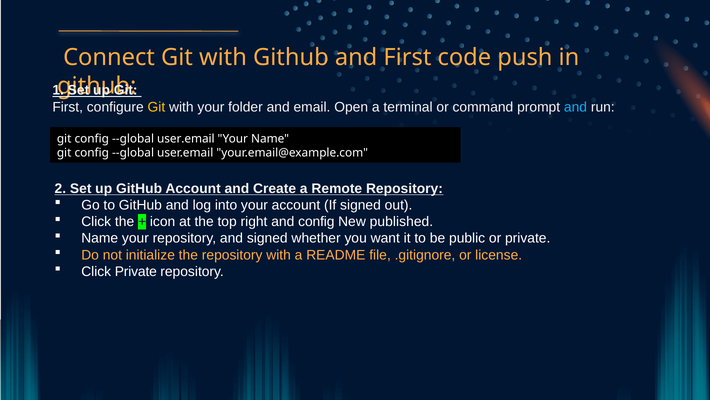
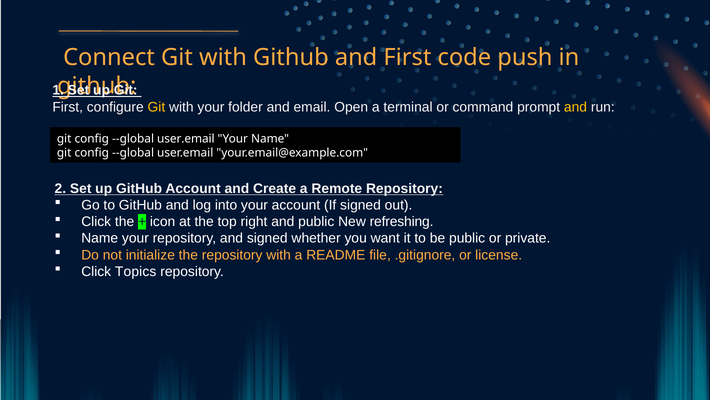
and at (575, 107) colour: light blue -> yellow
and config: config -> public
published: published -> refreshing
Click Private: Private -> Topics
